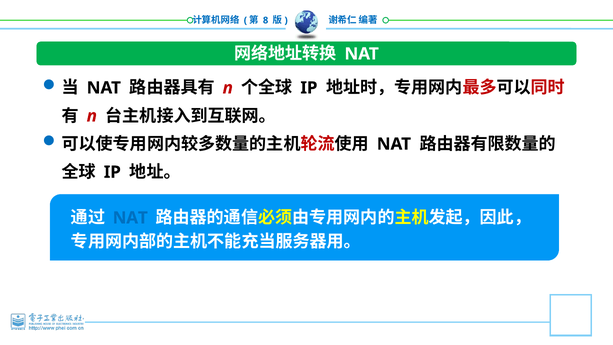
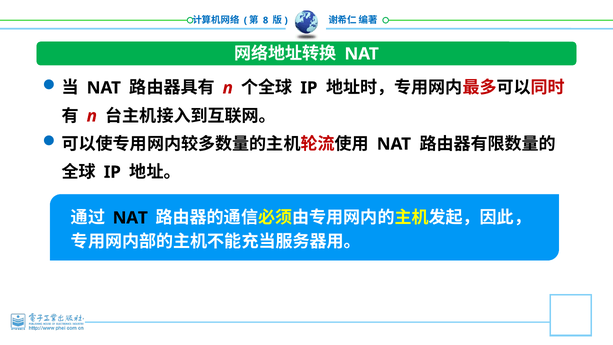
NAT at (130, 218) colour: blue -> black
